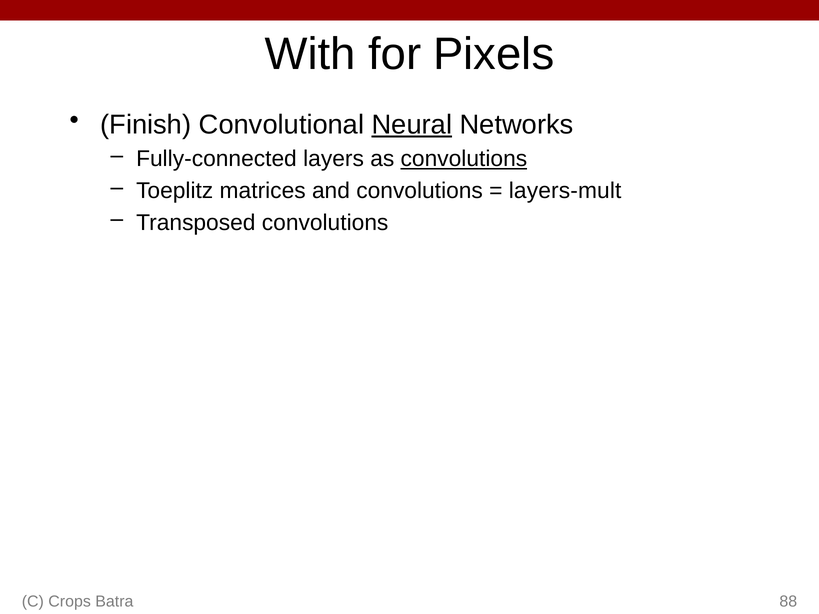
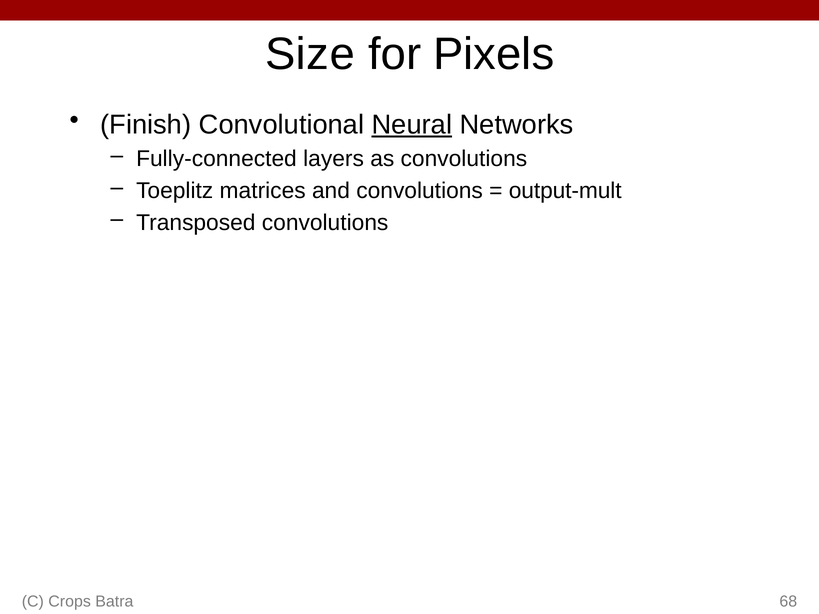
With: With -> Size
convolutions at (464, 159) underline: present -> none
layers-mult: layers-mult -> output-mult
88: 88 -> 68
